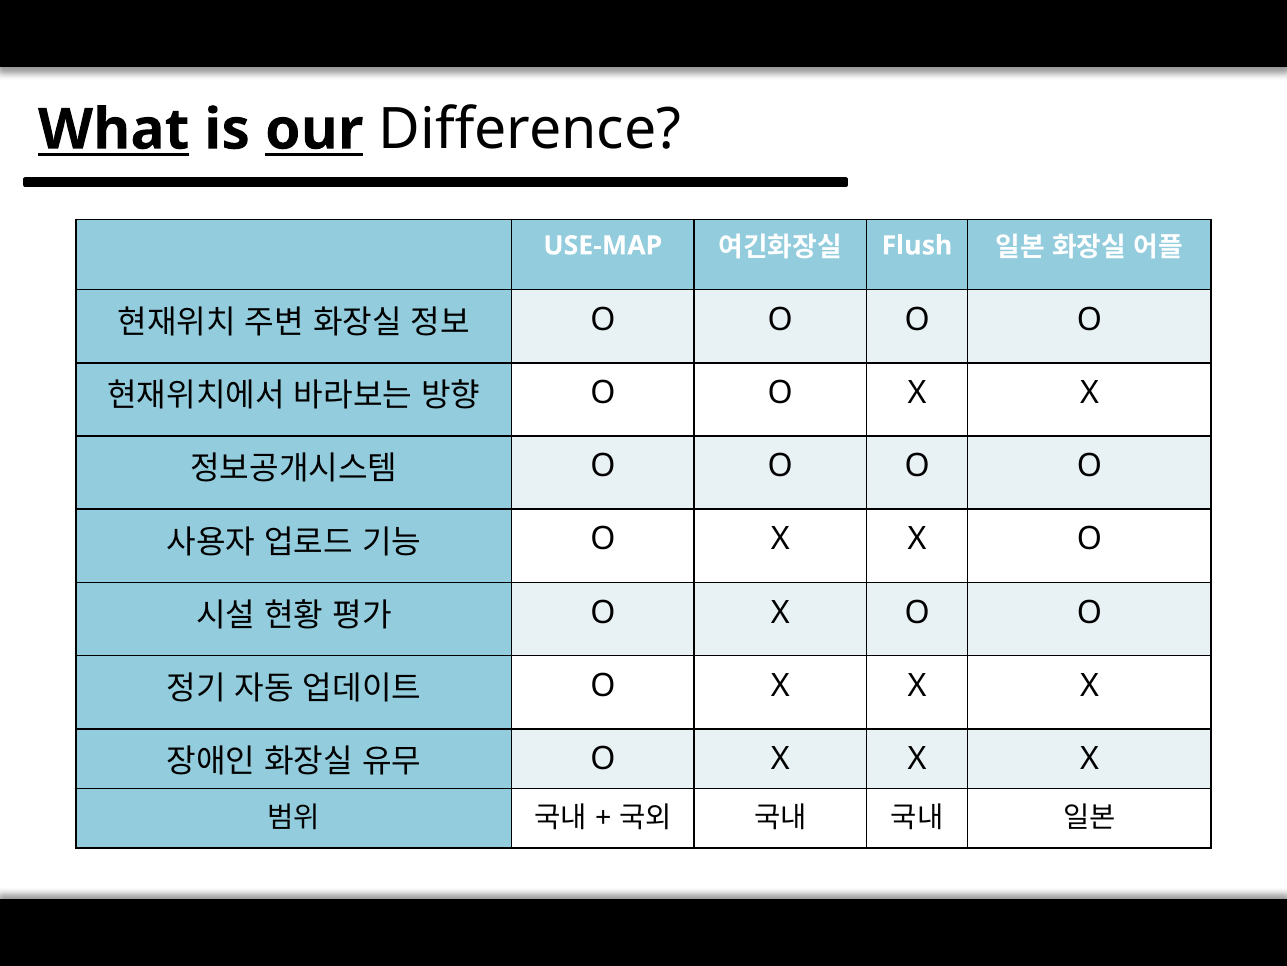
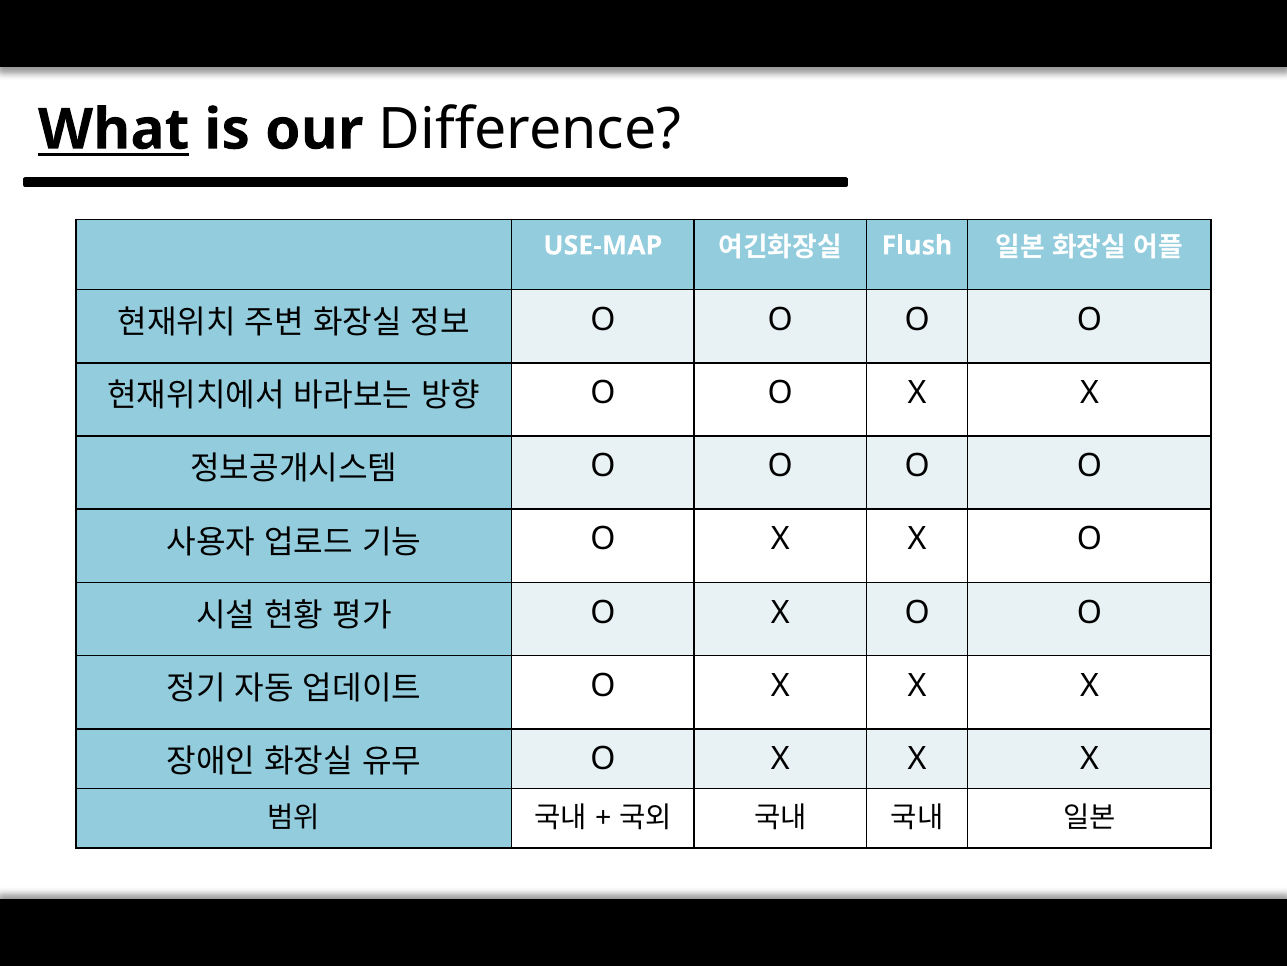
our underline: present -> none
